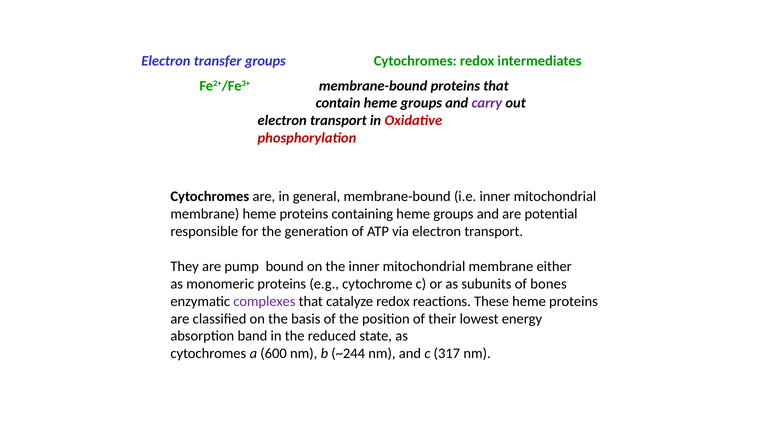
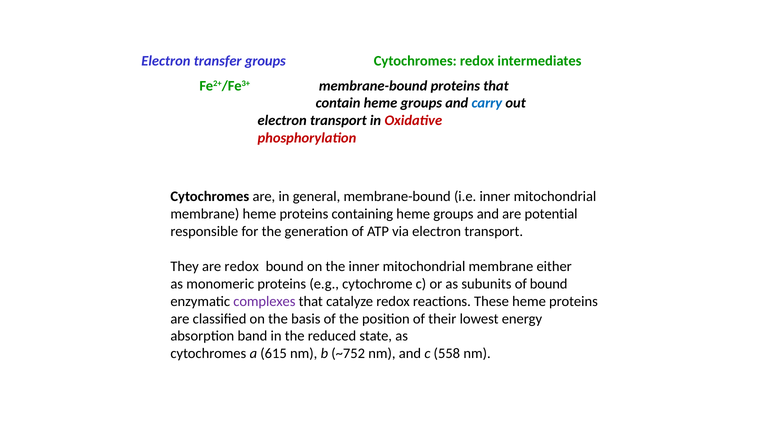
carry colour: purple -> blue
are pump: pump -> redox
of bones: bones -> bound
600: 600 -> 615
~244: ~244 -> ~752
317: 317 -> 558
